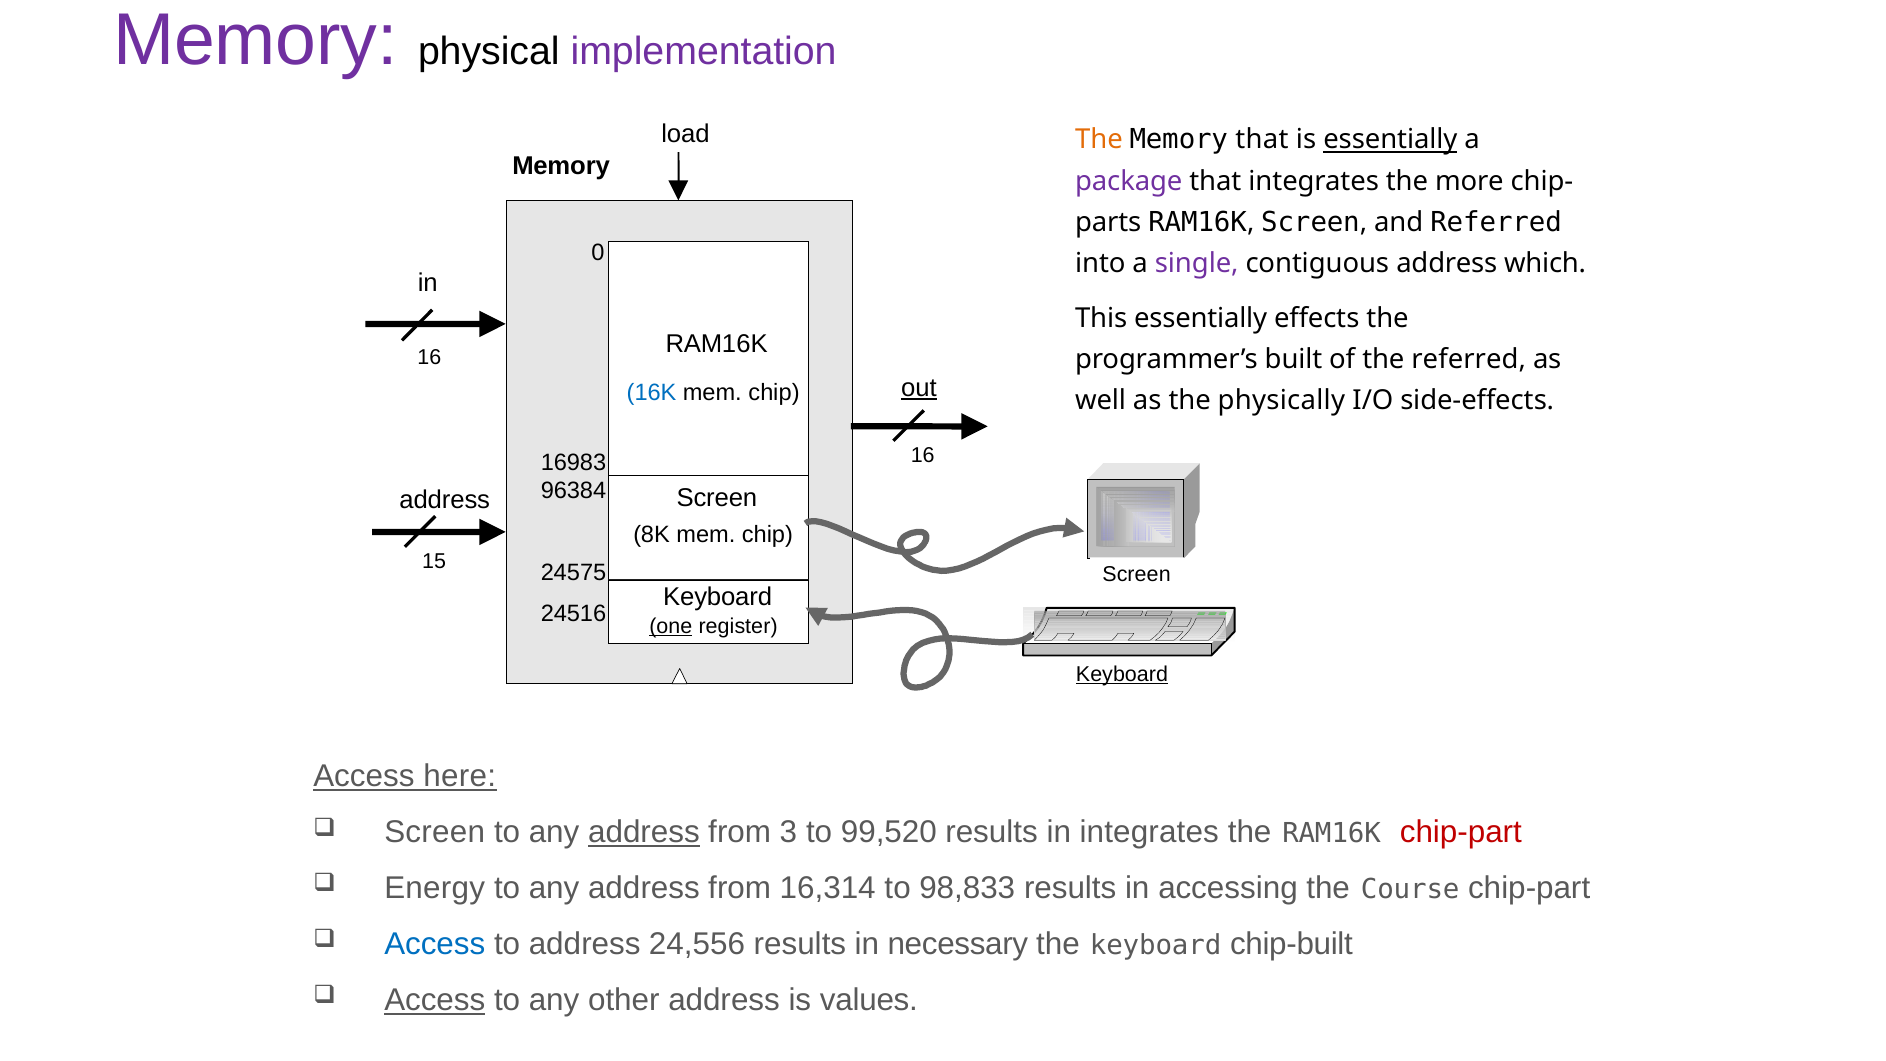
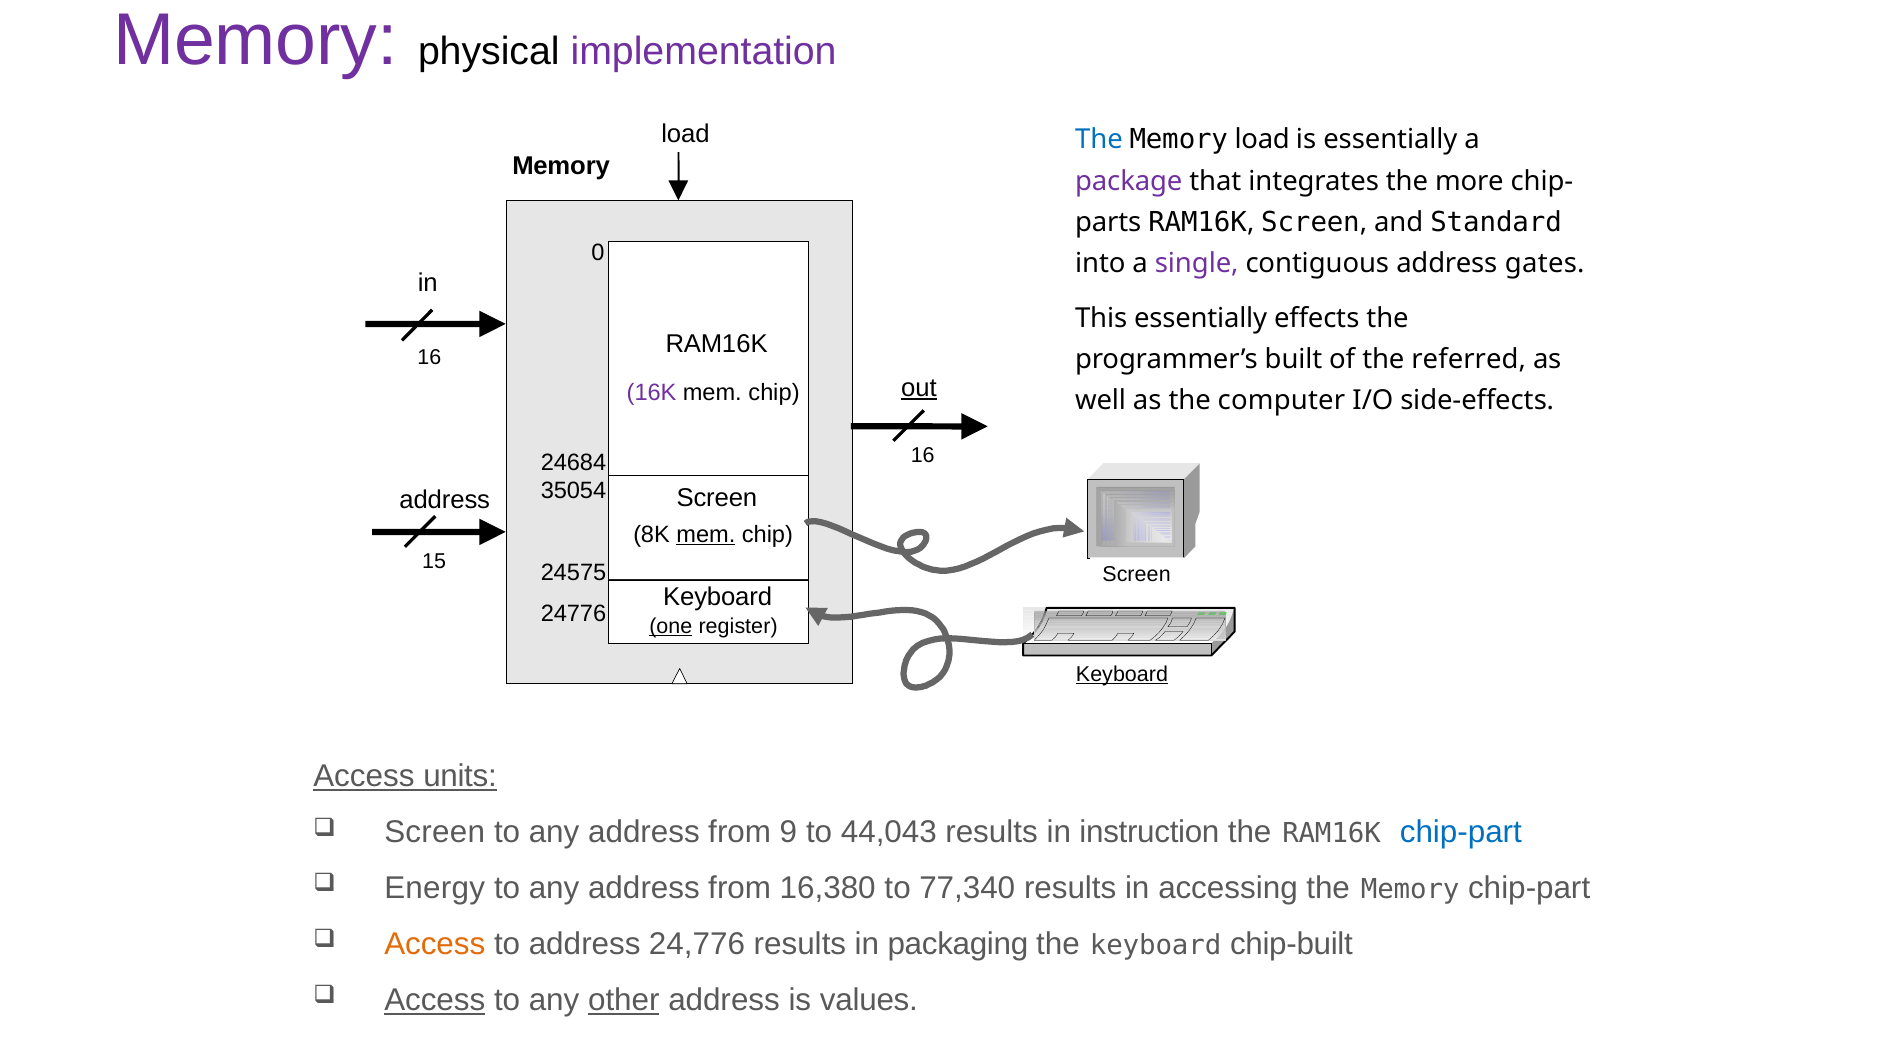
The at (1099, 140) colour: orange -> blue
Memory that: that -> load
essentially at (1390, 140) underline: present -> none
and Referred: Referred -> Standard
which: which -> gates
16K colour: blue -> purple
physically: physically -> computer
16983: 16983 -> 24684
96384: 96384 -> 35054
mem at (706, 534) underline: none -> present
24516: 24516 -> 24776
here: here -> units
address at (644, 832) underline: present -> none
3: 3 -> 9
99,520: 99,520 -> 44,043
in integrates: integrates -> instruction
chip-part at (1461, 832) colour: red -> blue
16,314: 16,314 -> 16,380
98,833: 98,833 -> 77,340
accessing the Course: Course -> Memory
Access at (435, 944) colour: blue -> orange
24,556: 24,556 -> 24,776
necessary: necessary -> packaging
other underline: none -> present
